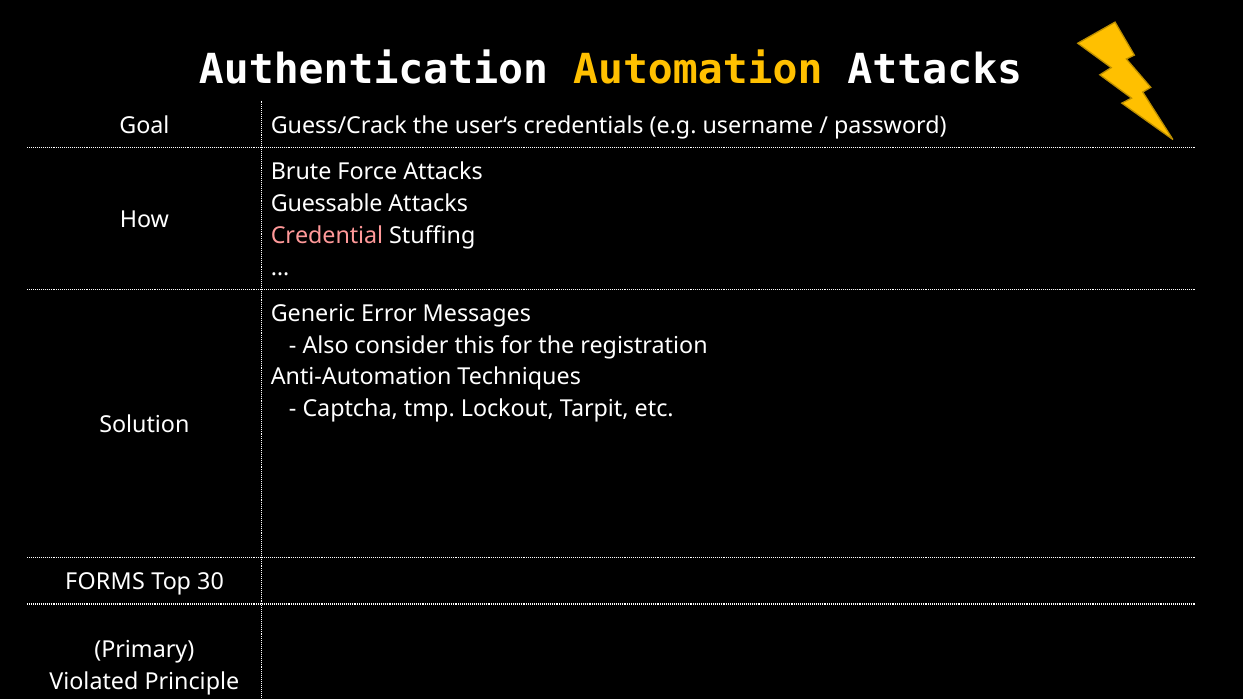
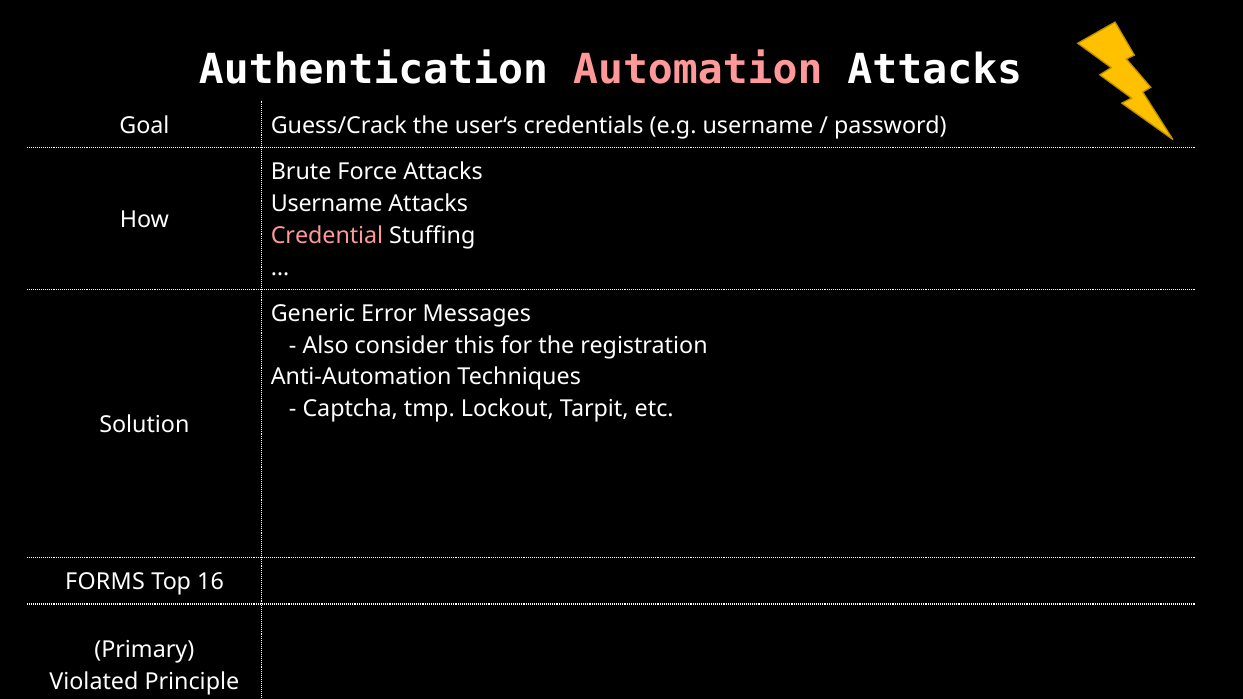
Automation colour: yellow -> pink
Guessable at (327, 204): Guessable -> Username
30: 30 -> 16
